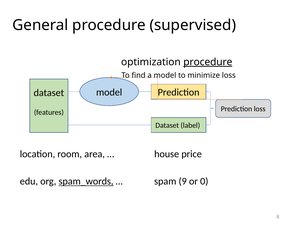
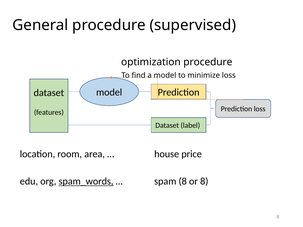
procedure at (208, 62) underline: present -> none
spam 9: 9 -> 8
or 0: 0 -> 8
